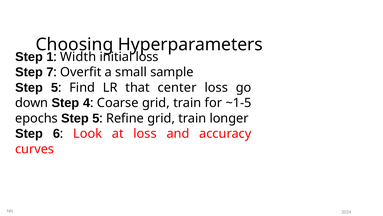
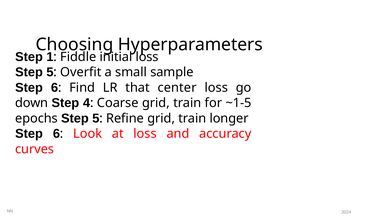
Width: Width -> Fiddle
7 at (50, 72): 7 -> 5
5 at (55, 87): 5 -> 6
